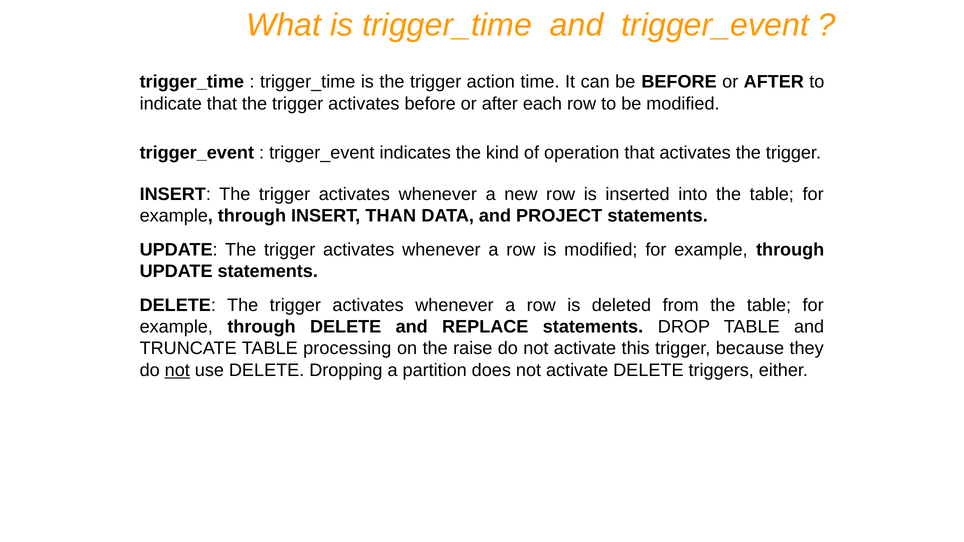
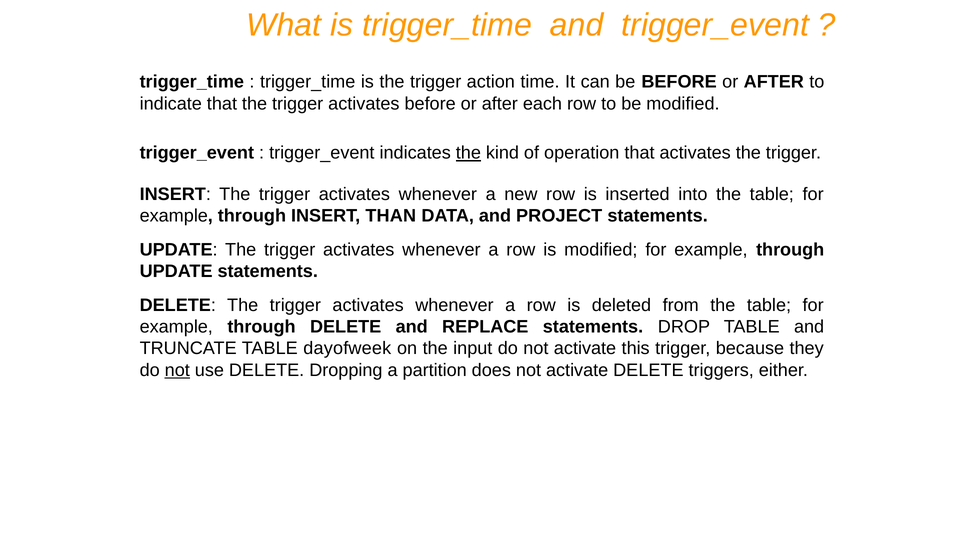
the at (468, 153) underline: none -> present
processing: processing -> dayofweek
raise: raise -> input
